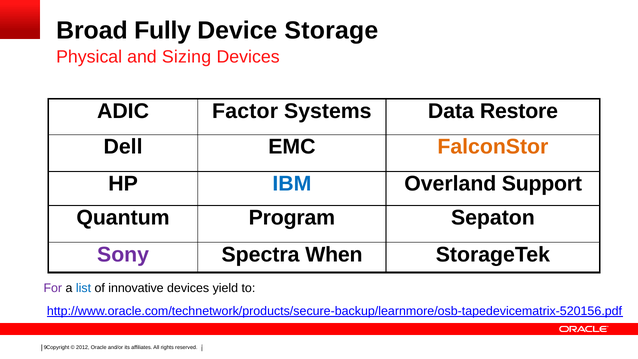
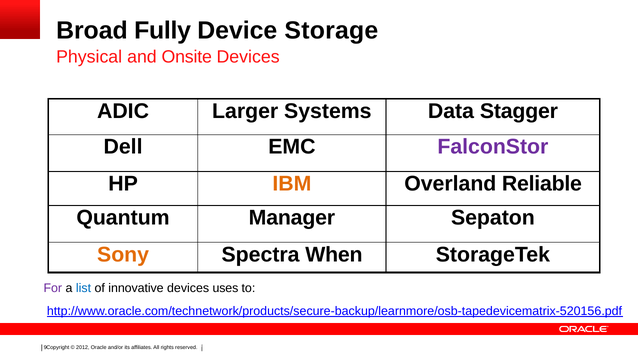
Sizing: Sizing -> Onsite
Factor: Factor -> Larger
Restore: Restore -> Stagger
FalconStor colour: orange -> purple
IBM colour: blue -> orange
Support: Support -> Reliable
Program: Program -> Manager
Sony colour: purple -> orange
yield: yield -> uses
